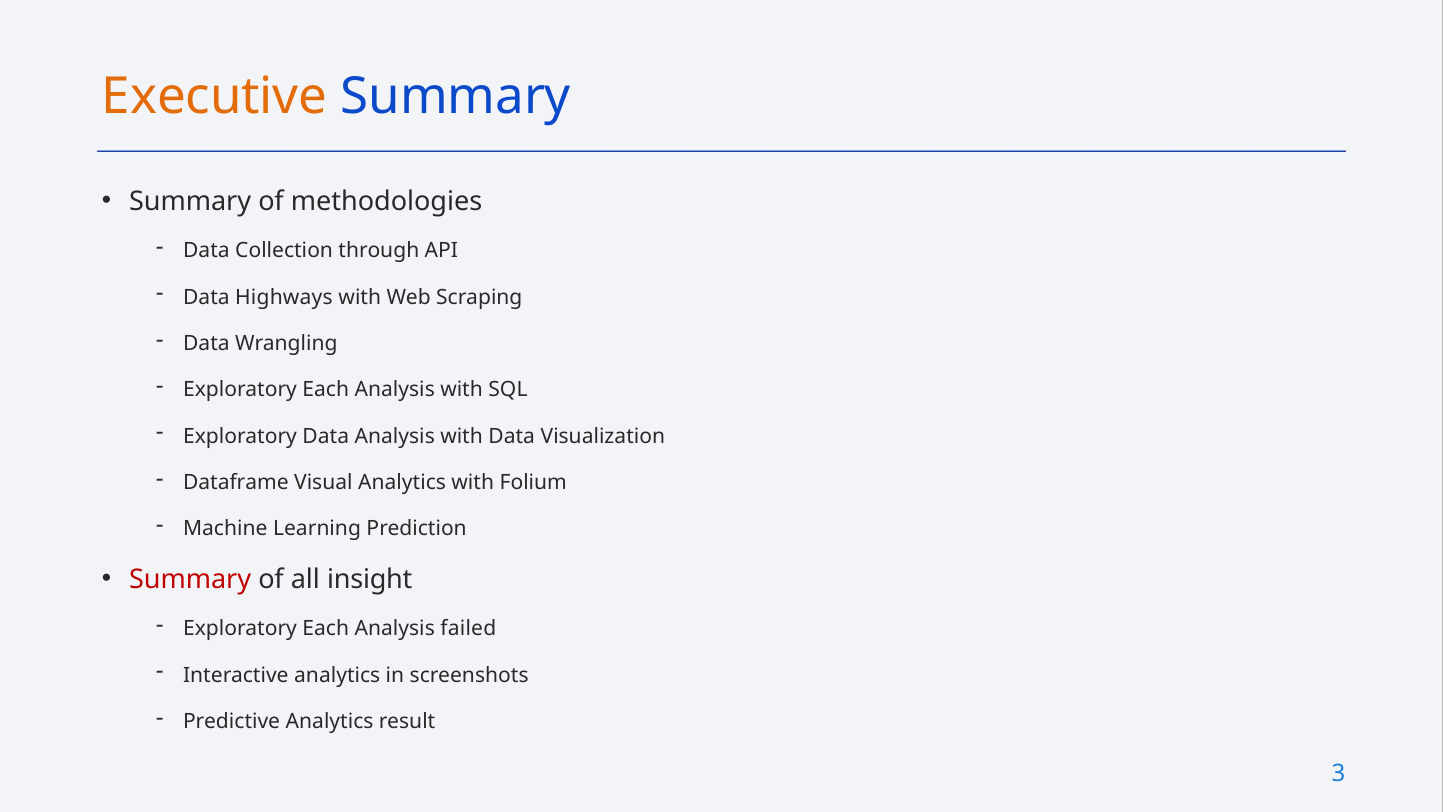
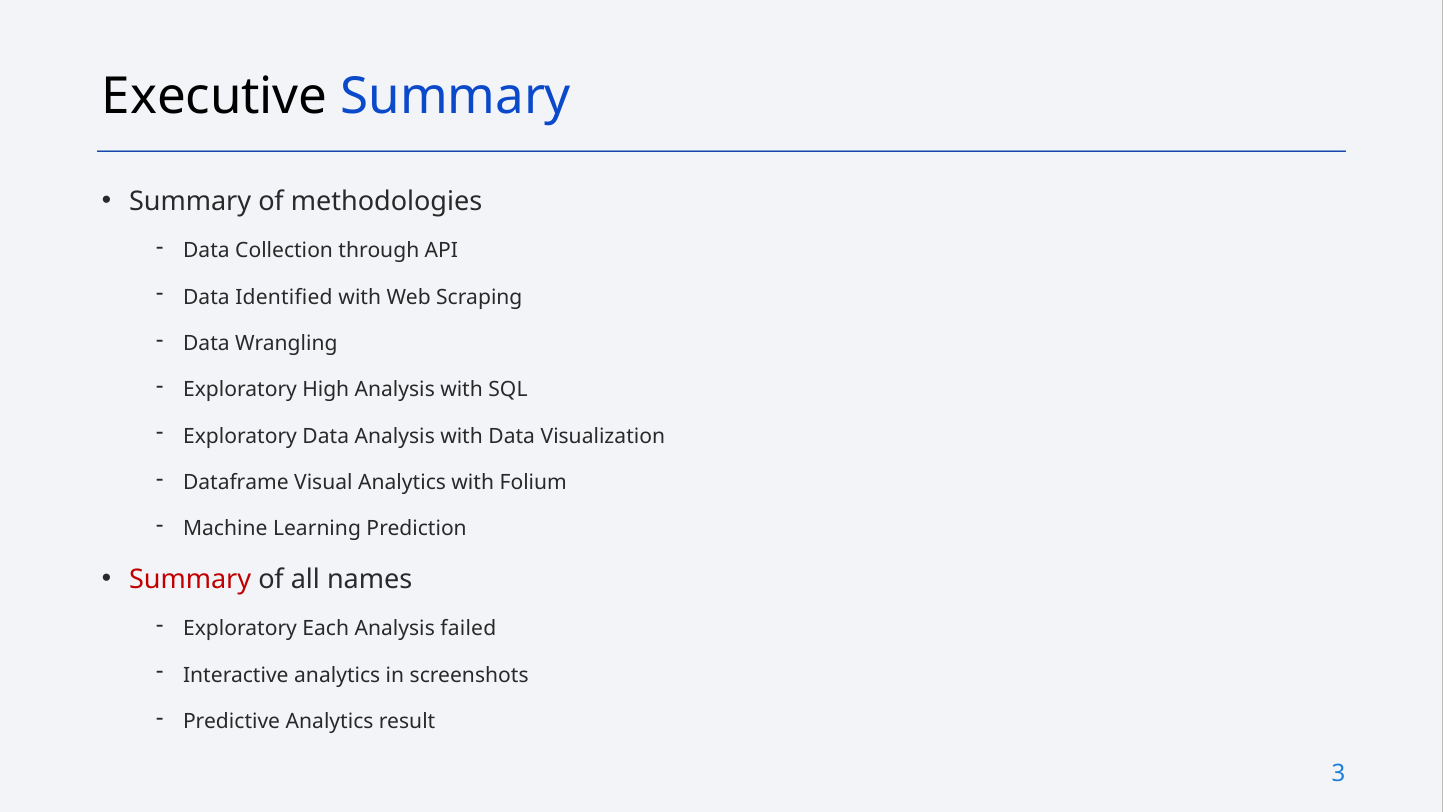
Executive colour: orange -> black
Highways: Highways -> Identified
Each at (326, 390): Each -> High
insight: insight -> names
